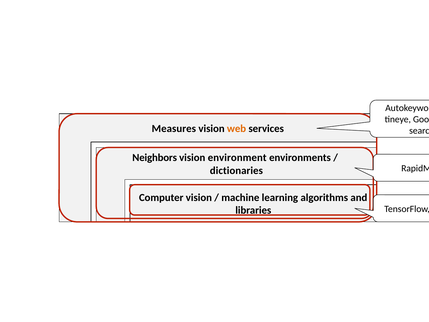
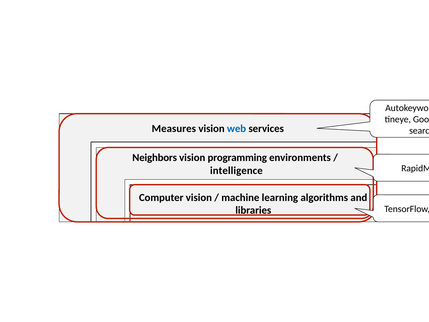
web colour: orange -> blue
environment: environment -> programming
dictionaries: dictionaries -> intelligence
